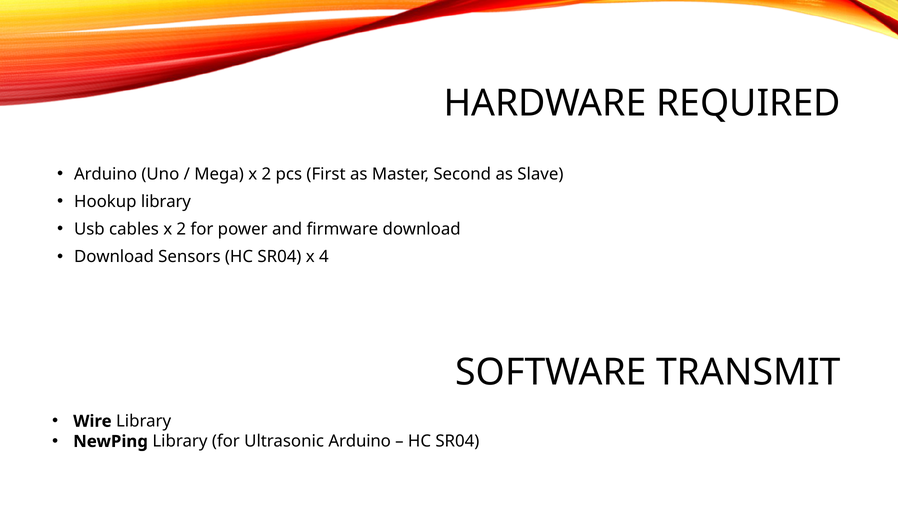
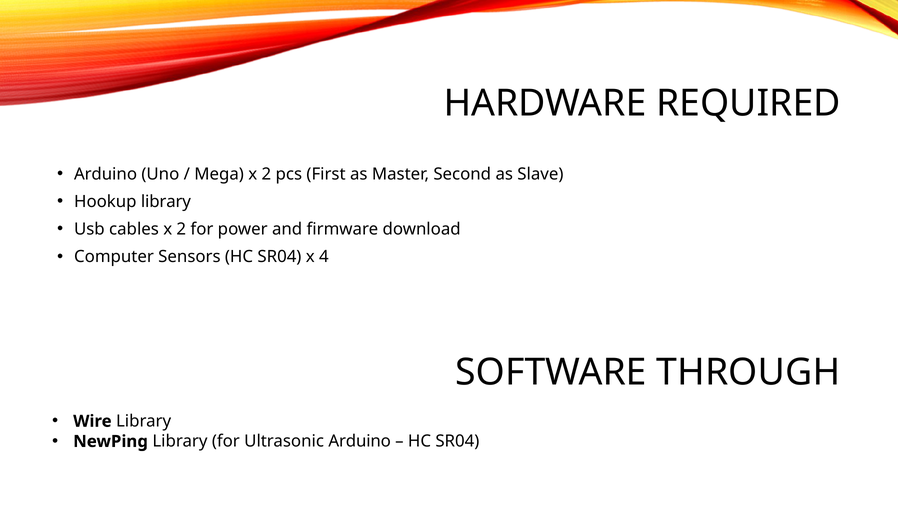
Download at (114, 257): Download -> Computer
TRANSMIT: TRANSMIT -> THROUGH
